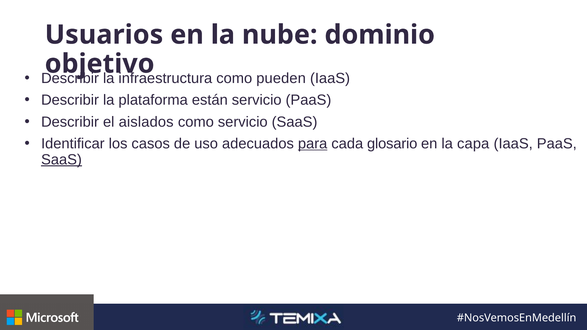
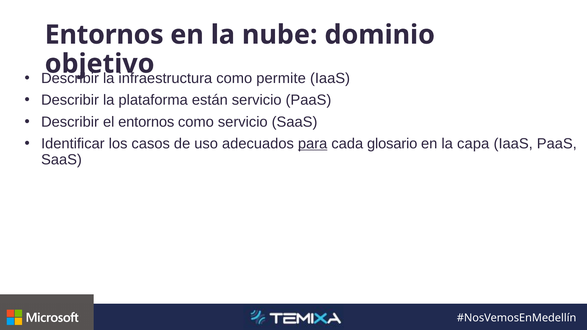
Usuarios at (104, 35): Usuarios -> Entornos
pueden: pueden -> permite
el aislados: aislados -> entornos
SaaS at (61, 160) underline: present -> none
